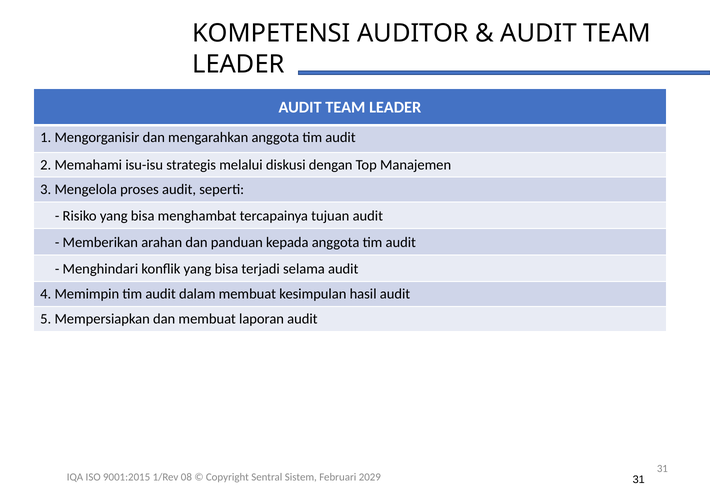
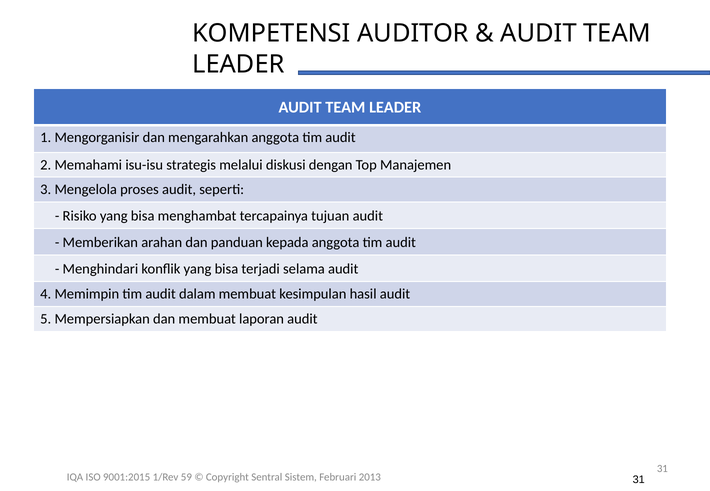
08: 08 -> 59
2029: 2029 -> 2013
